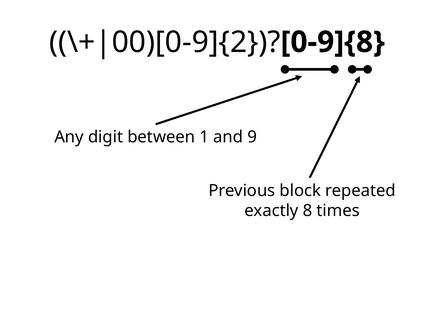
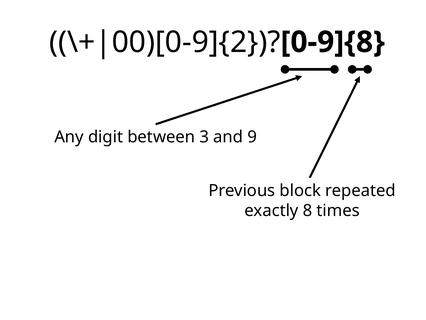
1: 1 -> 3
